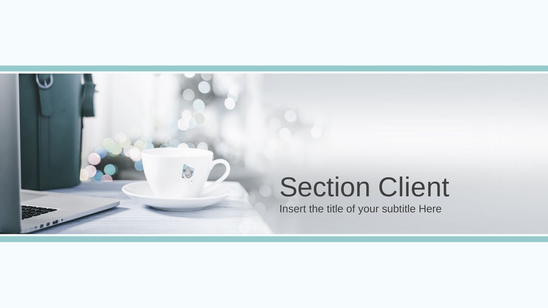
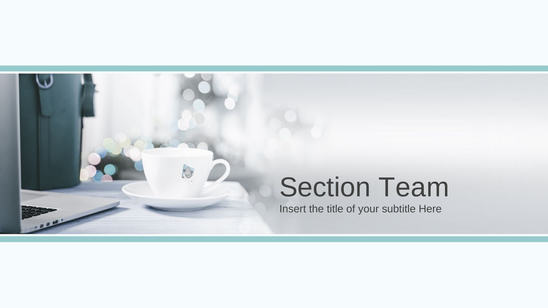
Client: Client -> Team
